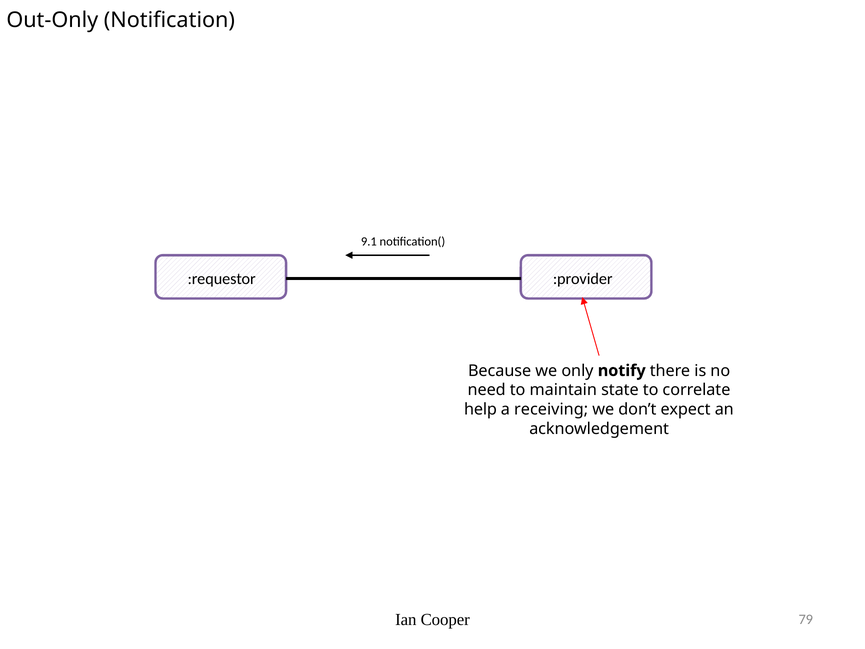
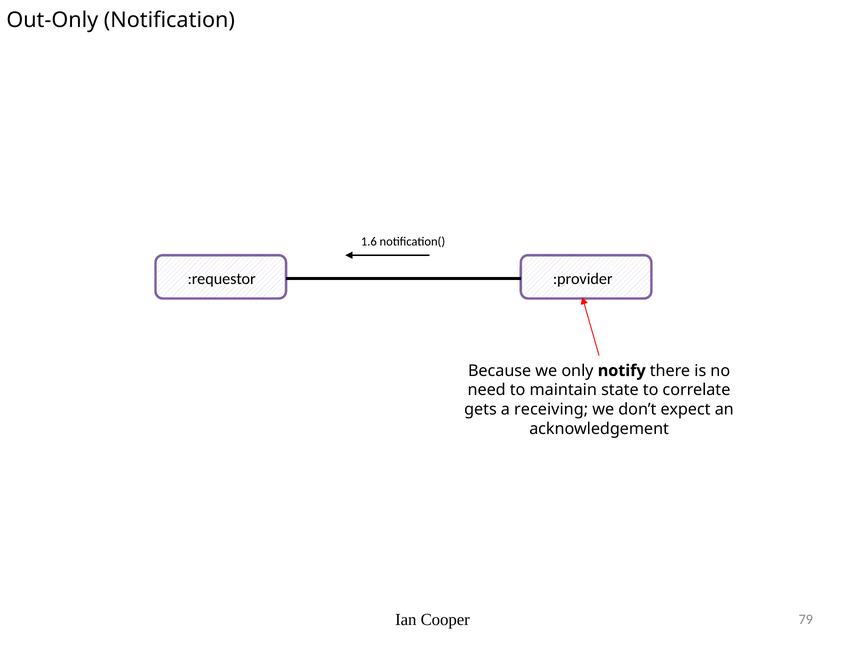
9.1: 9.1 -> 1.6
help: help -> gets
